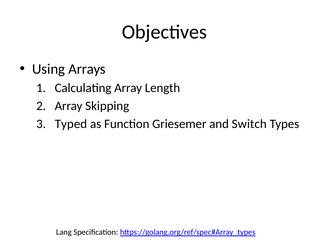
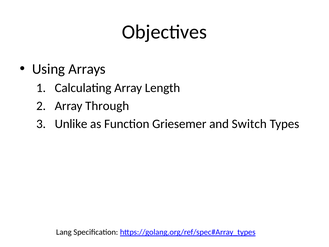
Skipping: Skipping -> Through
Typed: Typed -> Unlike
